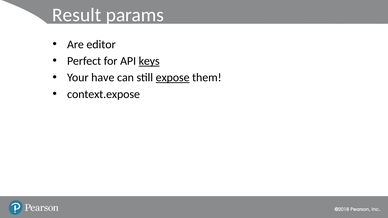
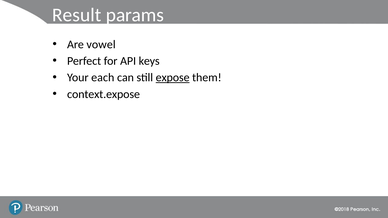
editor: editor -> vowel
keys underline: present -> none
have: have -> each
